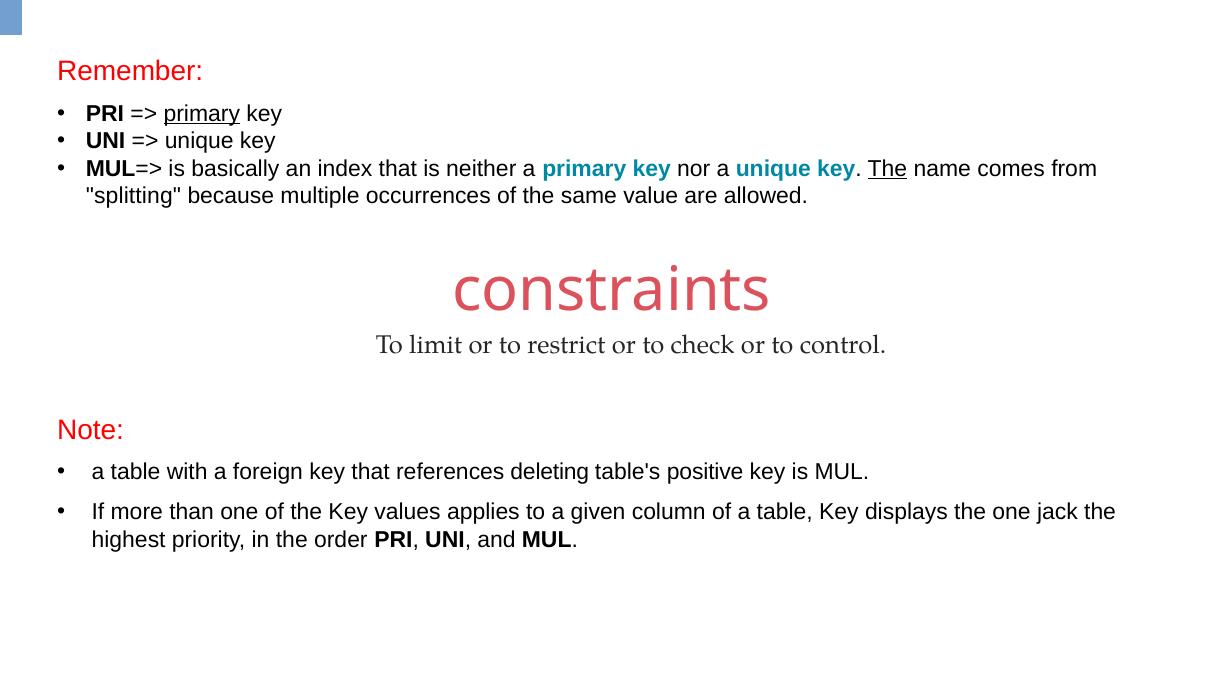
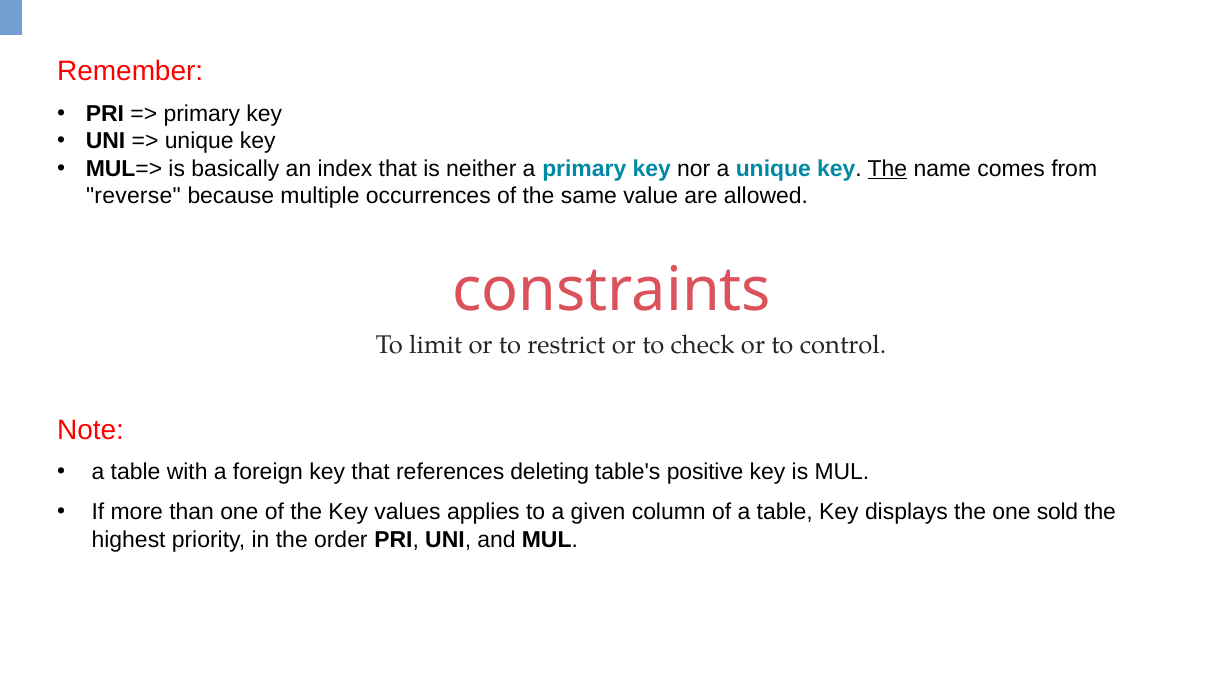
primary at (202, 114) underline: present -> none
splitting: splitting -> reverse
jack: jack -> sold
